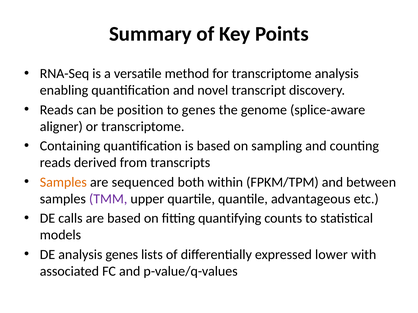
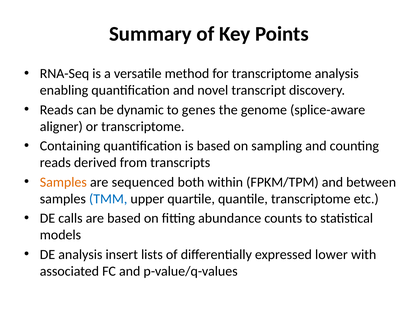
position: position -> dynamic
TMM colour: purple -> blue
quantile advantageous: advantageous -> transcriptome
quantifying: quantifying -> abundance
analysis genes: genes -> insert
